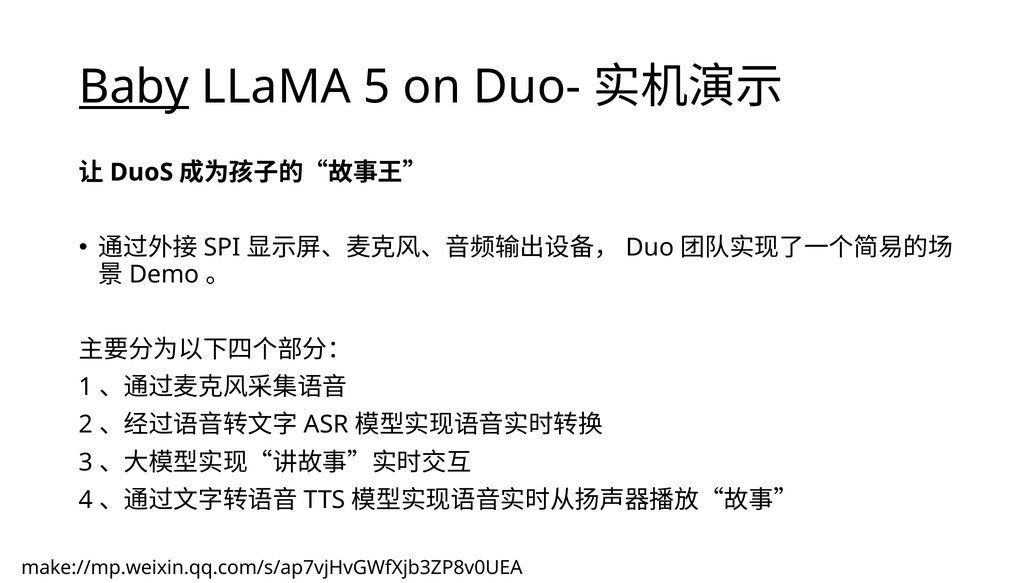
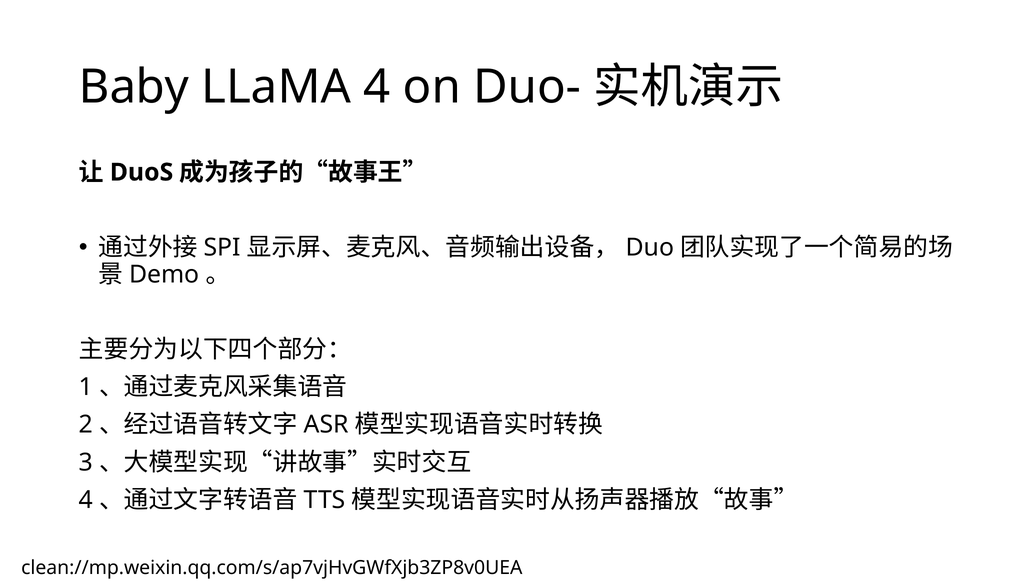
Baby underline: present -> none
LLaMA 5: 5 -> 4
make://mp.weixin.qq.com/s/ap7vjHvGWfXjb3ZP8v0UEA: make://mp.weixin.qq.com/s/ap7vjHvGWfXjb3ZP8v0UEA -> clean://mp.weixin.qq.com/s/ap7vjHvGWfXjb3ZP8v0UEA
